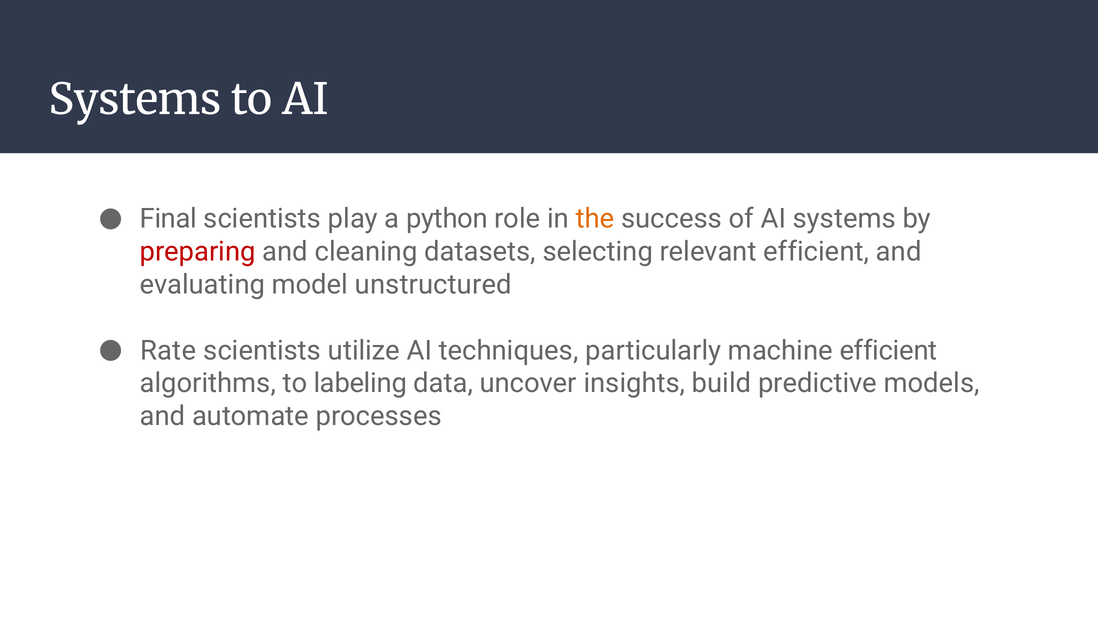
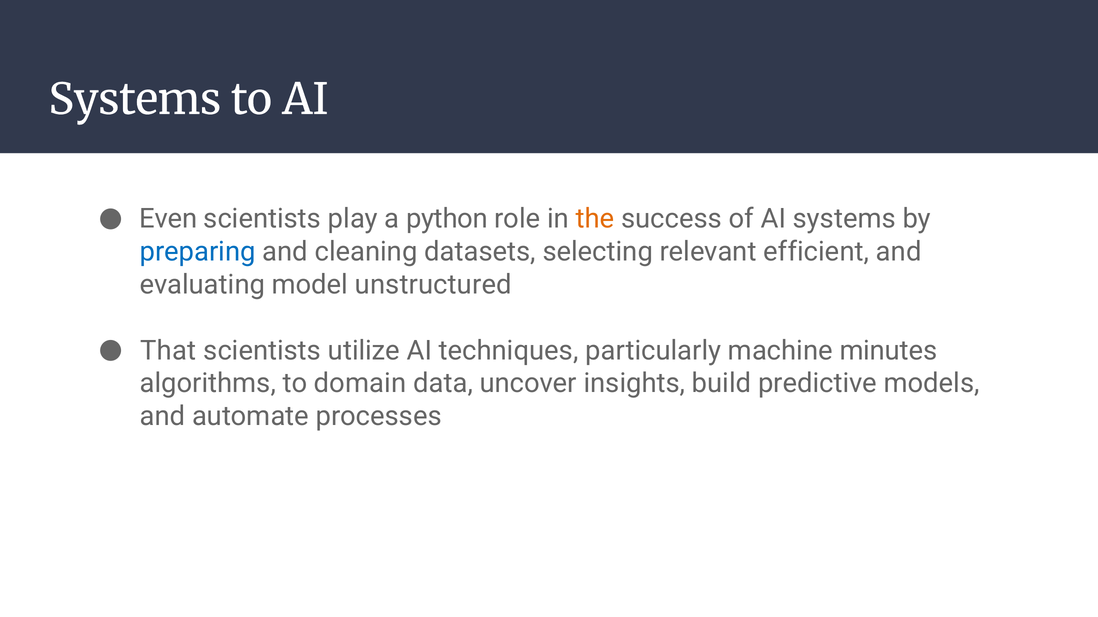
Final: Final -> Even
preparing colour: red -> blue
Rate: Rate -> That
machine efficient: efficient -> minutes
labeling: labeling -> domain
